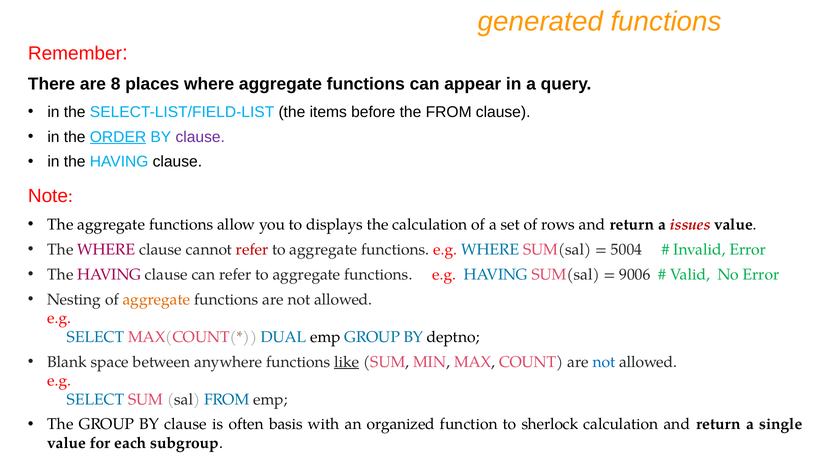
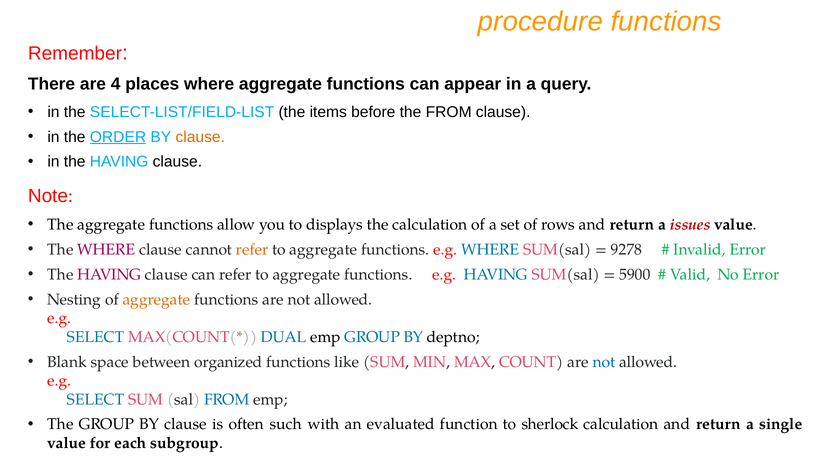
generated: generated -> procedure
8: 8 -> 4
clause at (200, 137) colour: purple -> orange
refer at (252, 250) colour: red -> orange
5004: 5004 -> 9278
9006: 9006 -> 5900
anywhere: anywhere -> organized
like underline: present -> none
basis: basis -> such
organized: organized -> evaluated
